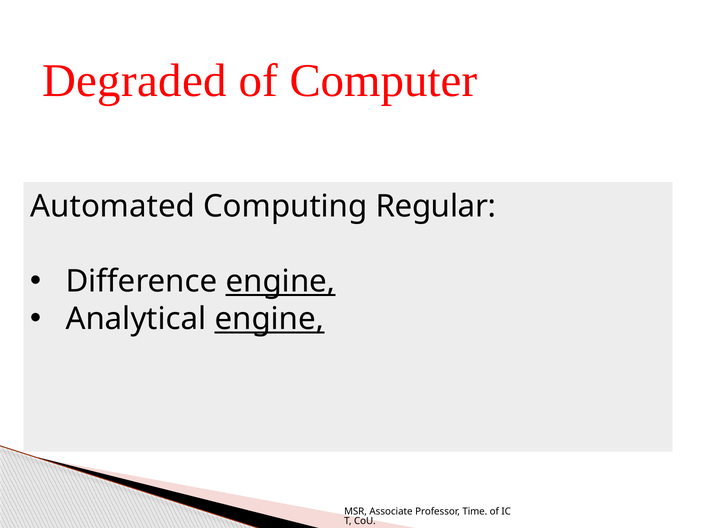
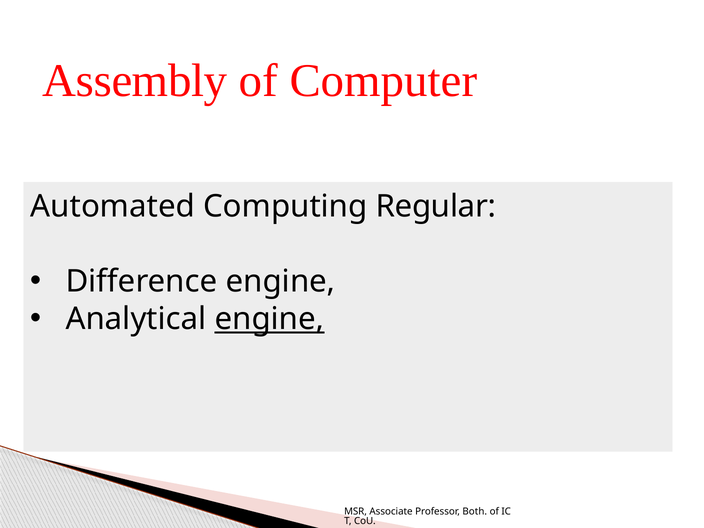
Degraded: Degraded -> Assembly
engine at (281, 281) underline: present -> none
Time: Time -> Both
